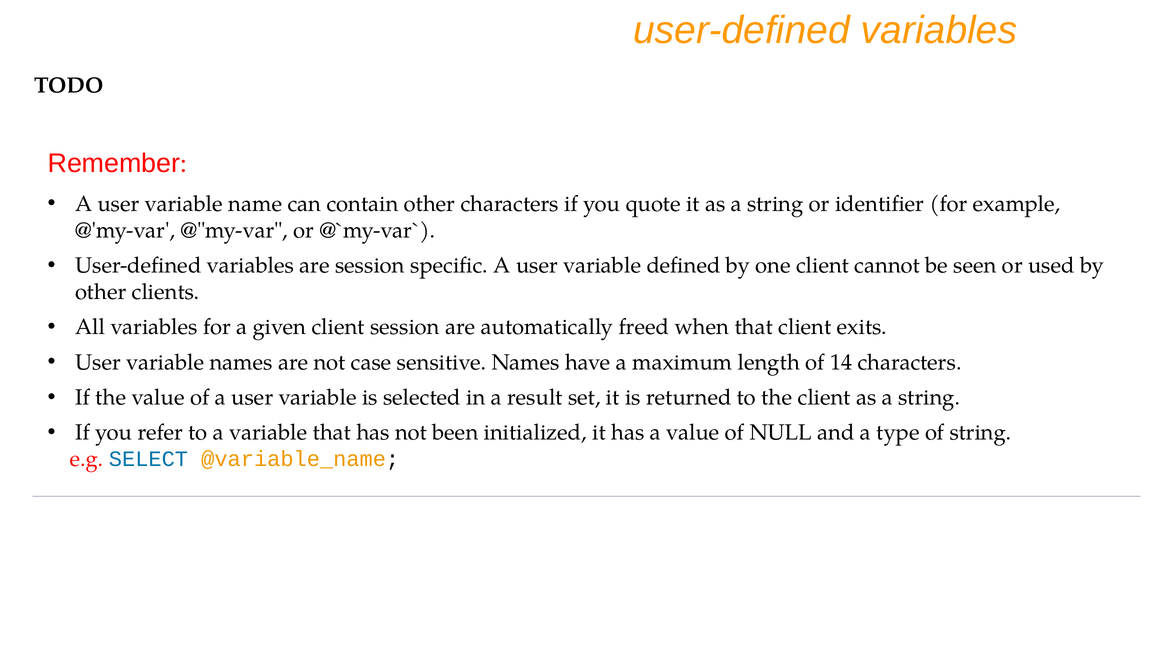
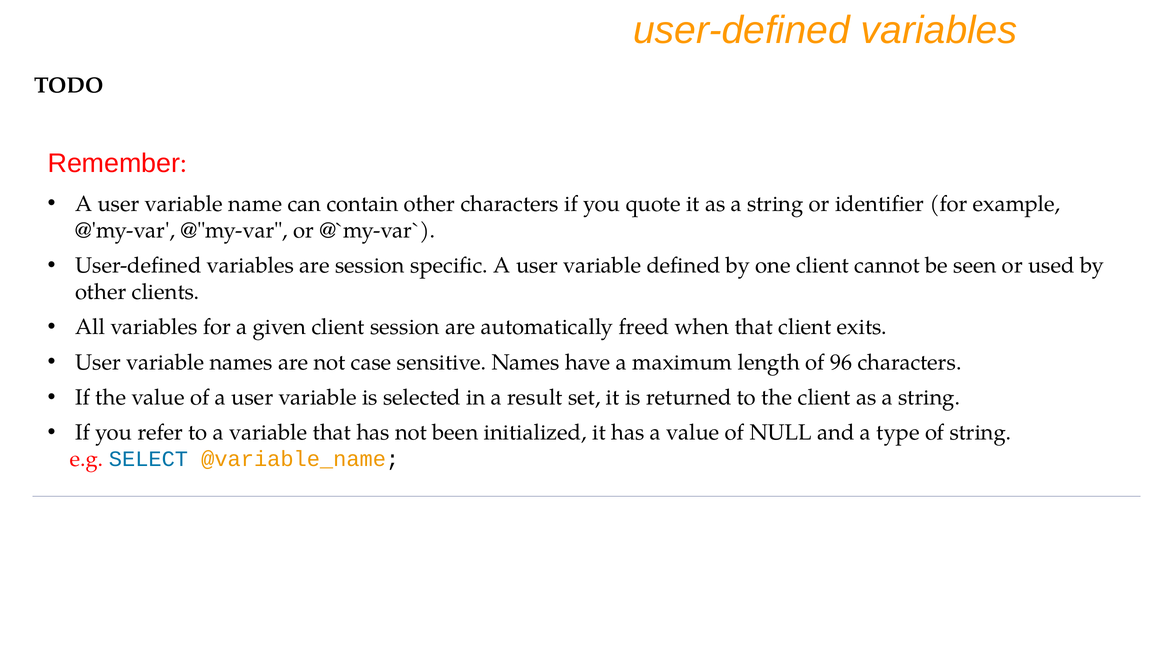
14: 14 -> 96
